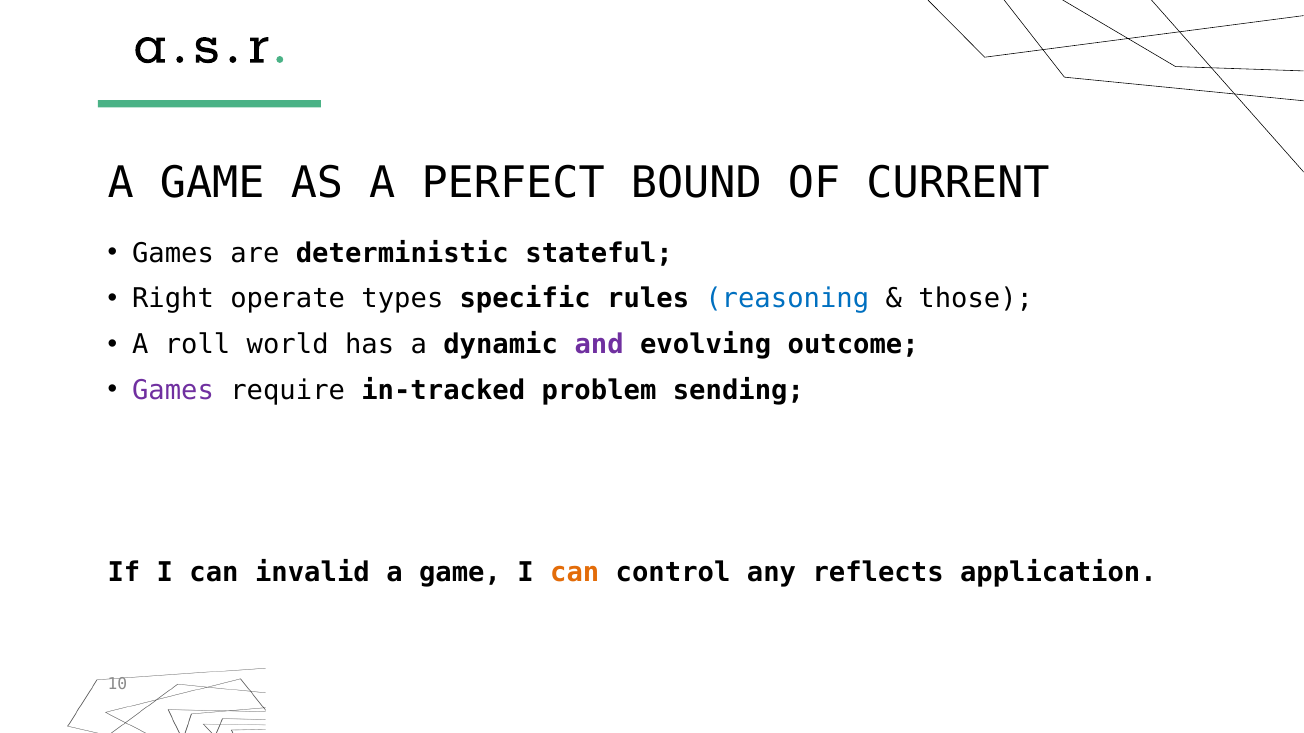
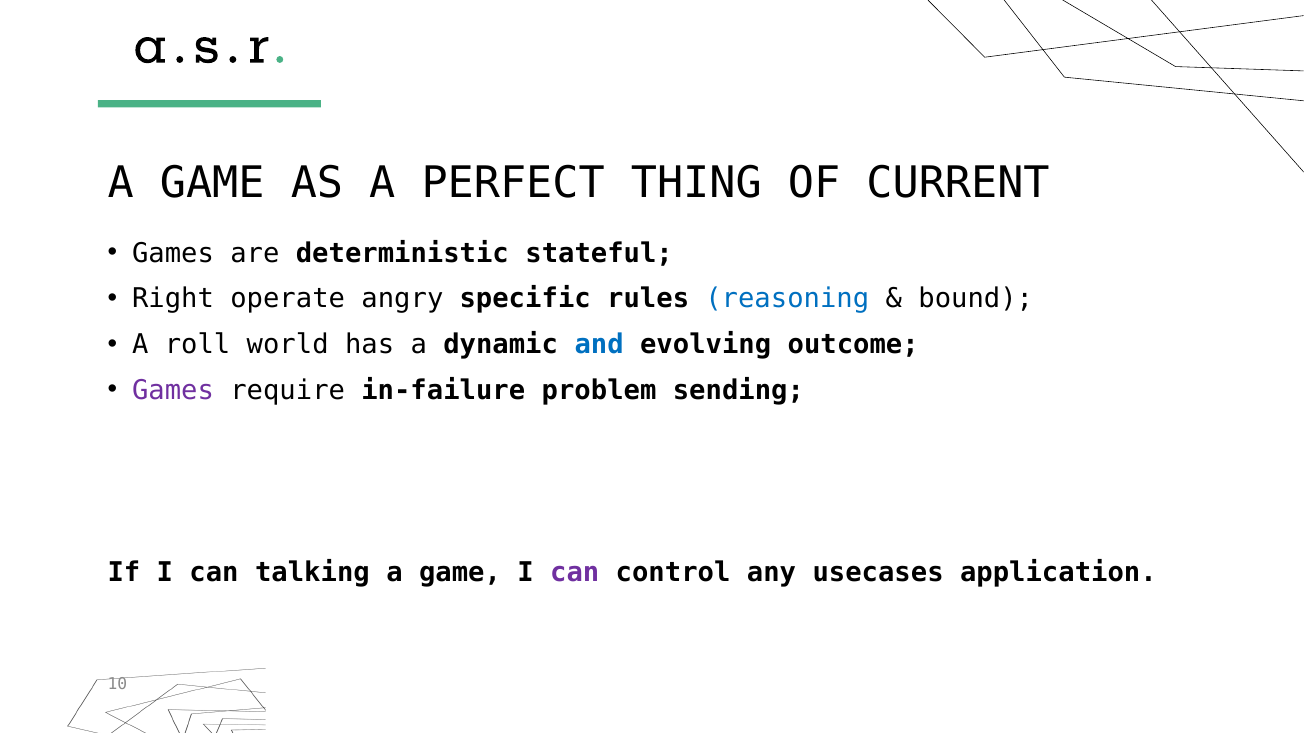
BOUND: BOUND -> THING
types: types -> angry
those: those -> bound
and colour: purple -> blue
in-tracked: in-tracked -> in-failure
invalid: invalid -> talking
can at (575, 573) colour: orange -> purple
reflects: reflects -> usecases
